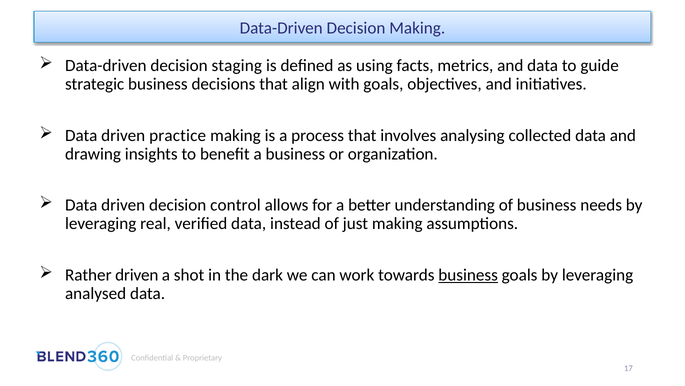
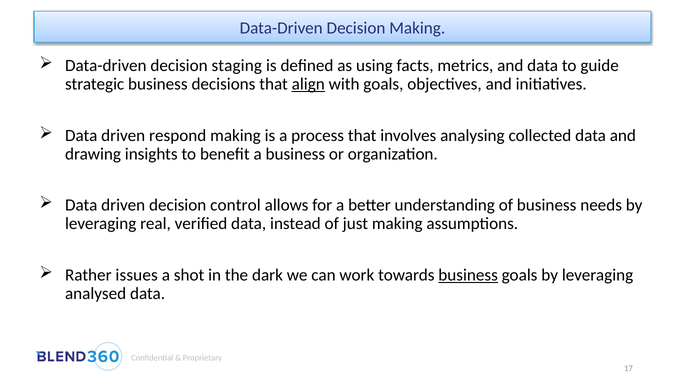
align underline: none -> present
practice: practice -> respond
Rather driven: driven -> issues
